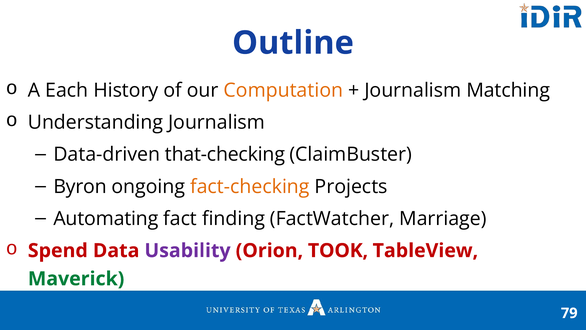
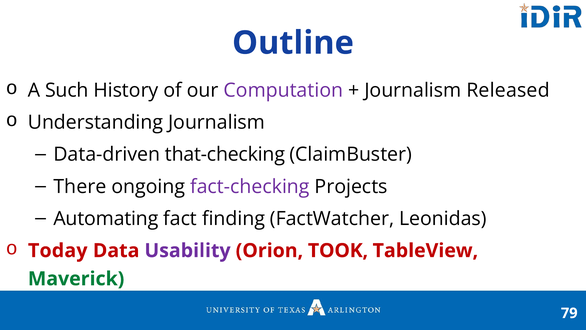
Each: Each -> Such
Computation colour: orange -> purple
Matching: Matching -> Released
Byron: Byron -> There
fact-checking colour: orange -> purple
Marriage: Marriage -> Leonidas
Spend: Spend -> Today
